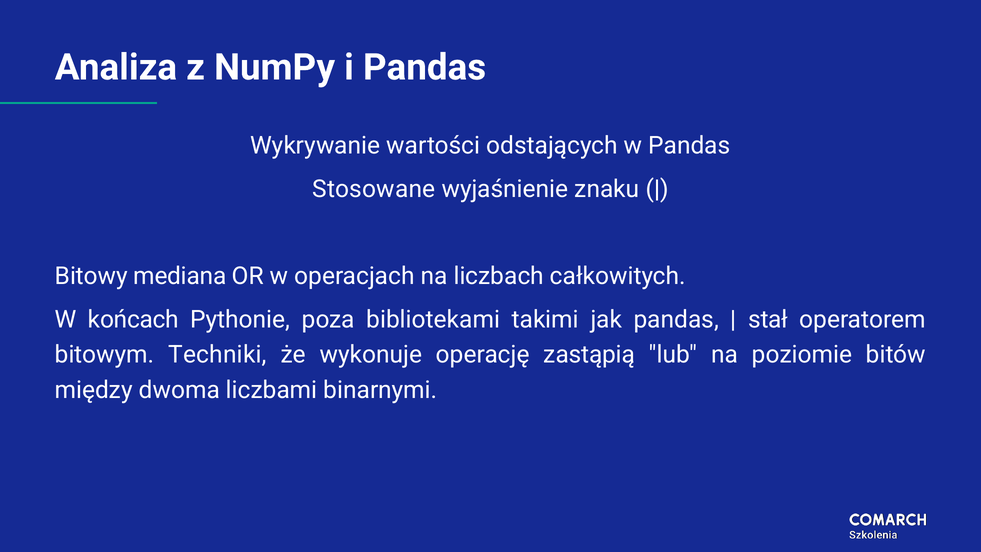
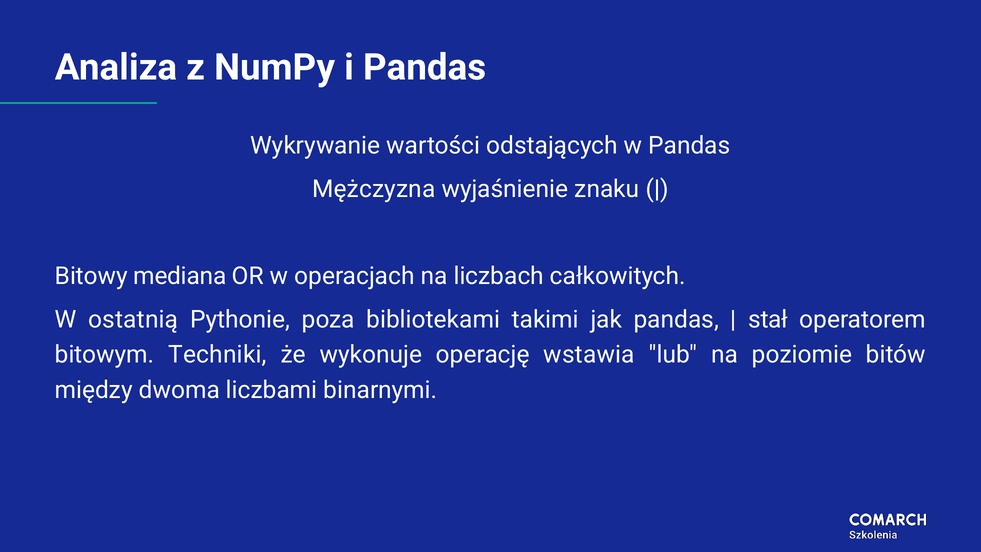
Stosowane: Stosowane -> Mężczyzna
końcach: końcach -> ostatnią
zastąpią: zastąpią -> wstawia
